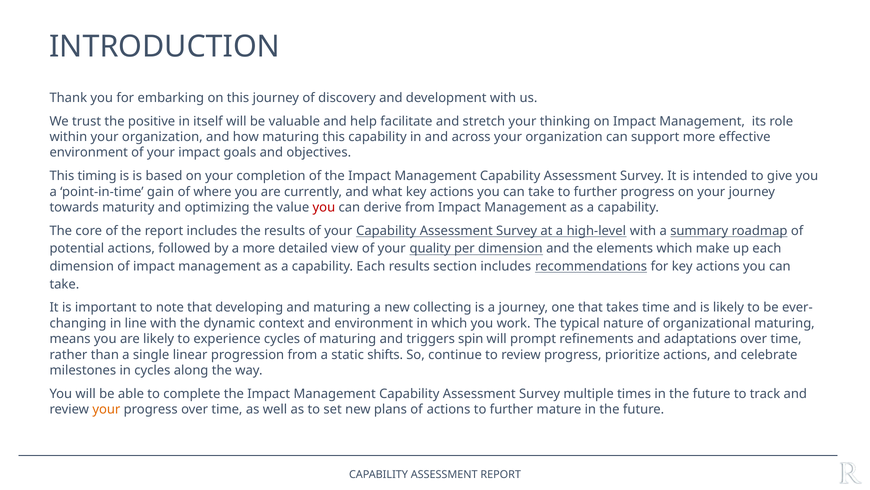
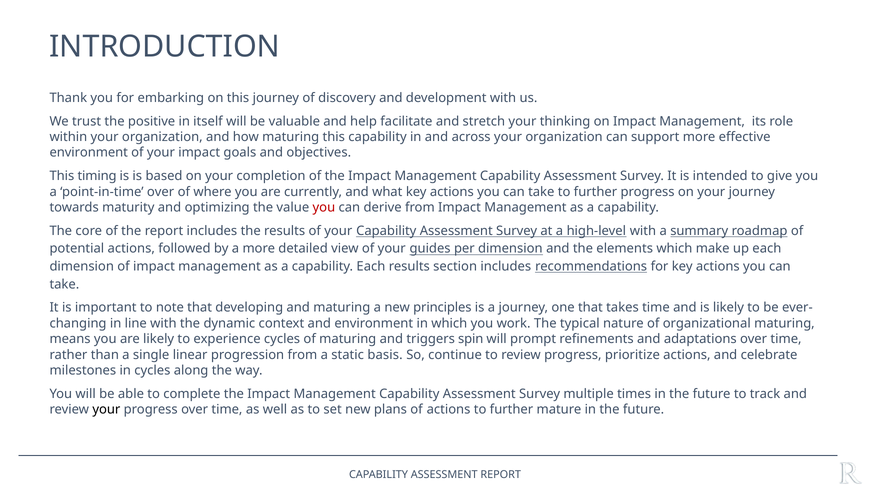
point-in-time gain: gain -> over
quality: quality -> guides
collecting: collecting -> principles
shifts: shifts -> basis
your at (106, 409) colour: orange -> black
